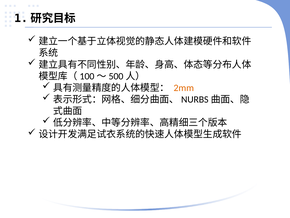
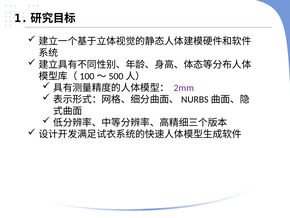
2mm colour: orange -> purple
